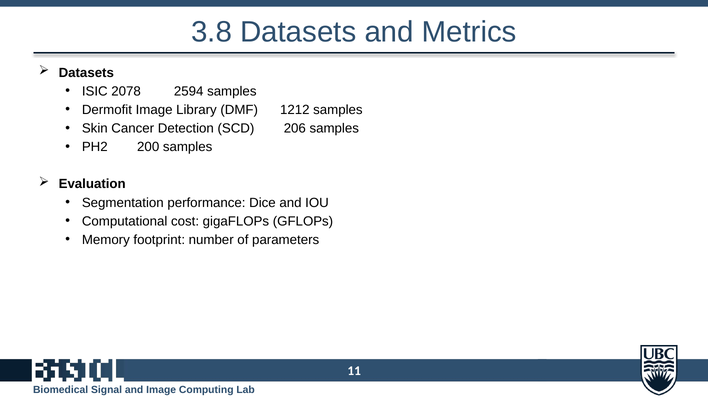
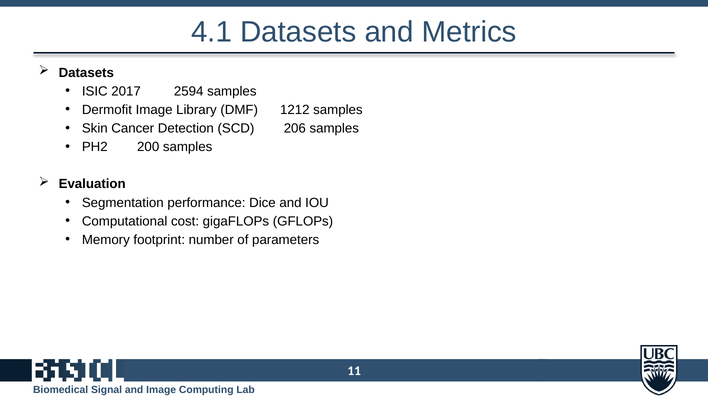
3.8: 3.8 -> 4.1
2078: 2078 -> 2017
